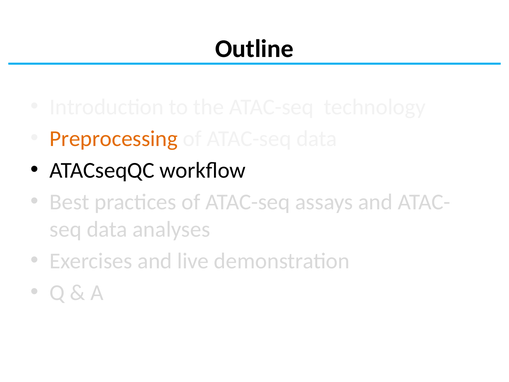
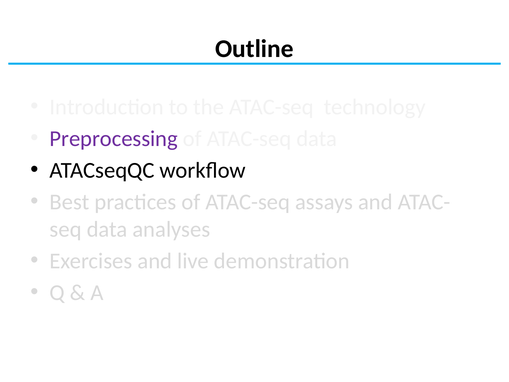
Preprocessing colour: orange -> purple
